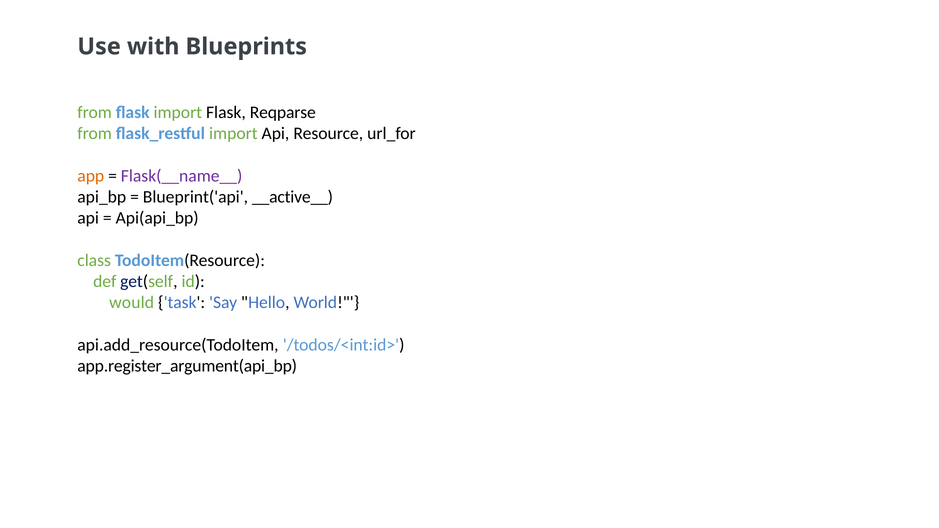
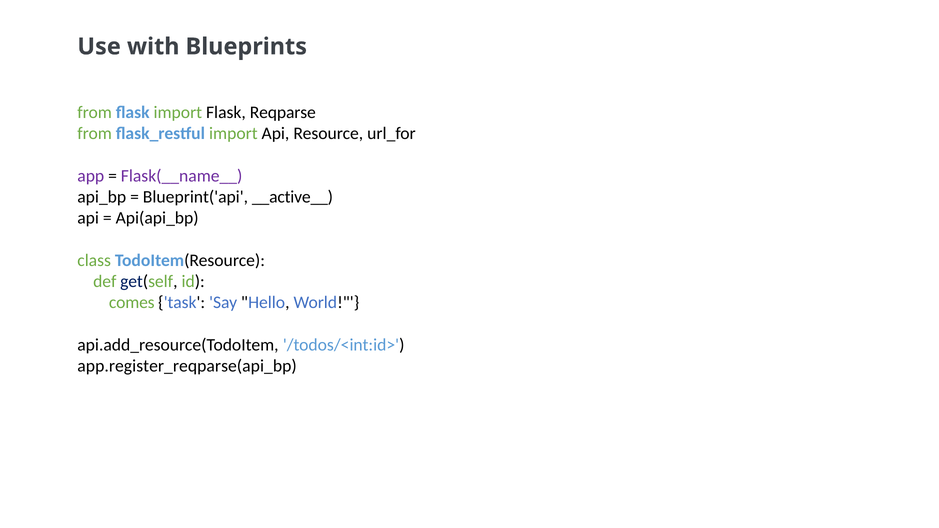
app colour: orange -> purple
would: would -> comes
app.register_argument(api_bp: app.register_argument(api_bp -> app.register_reqparse(api_bp
